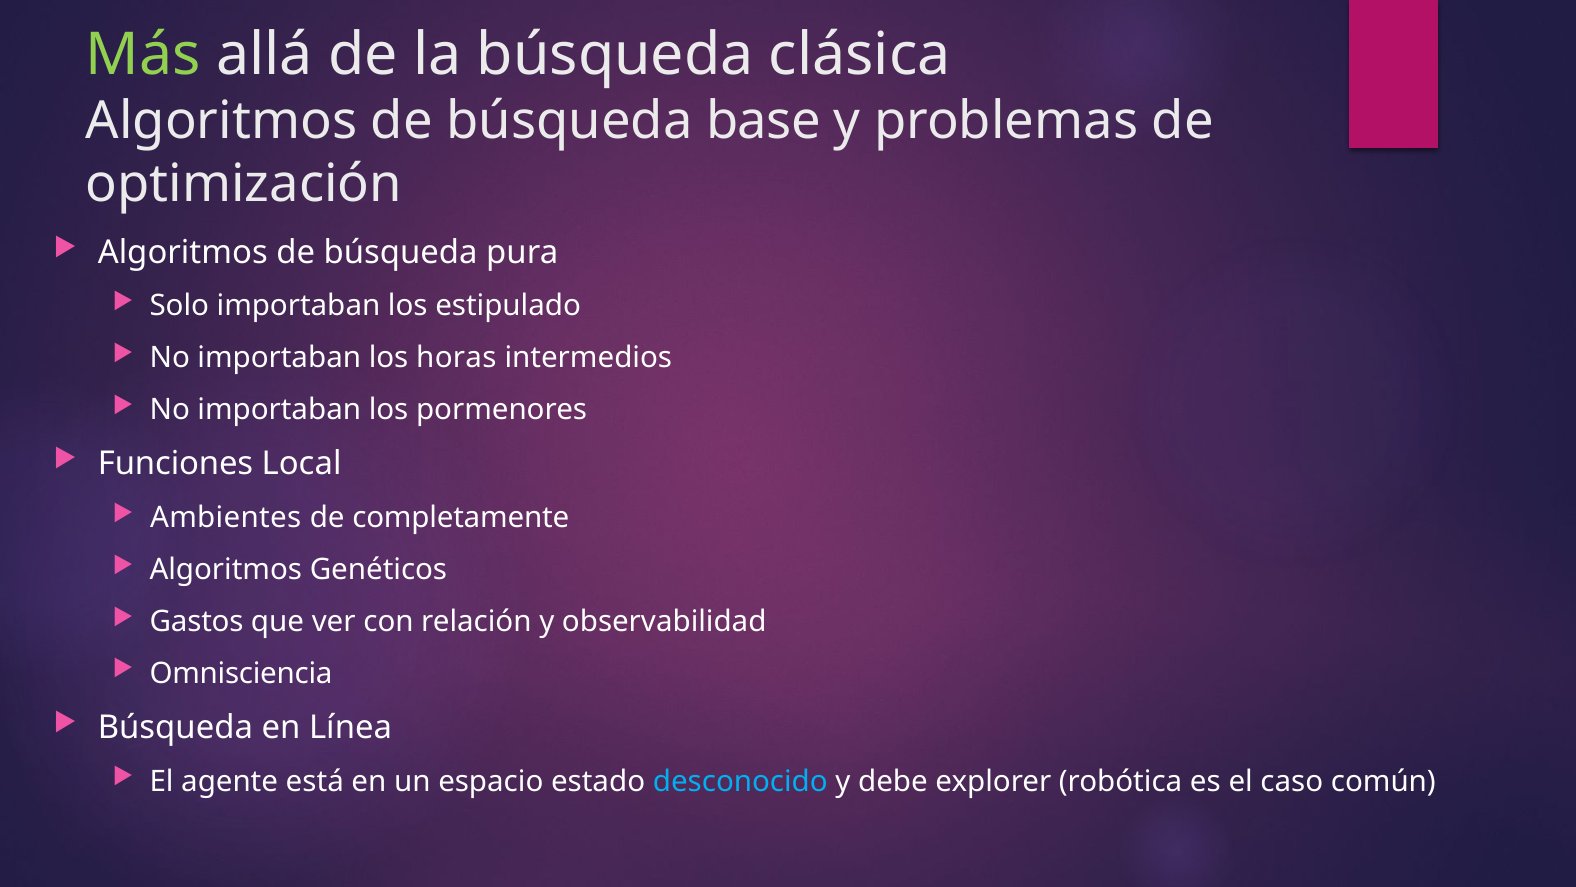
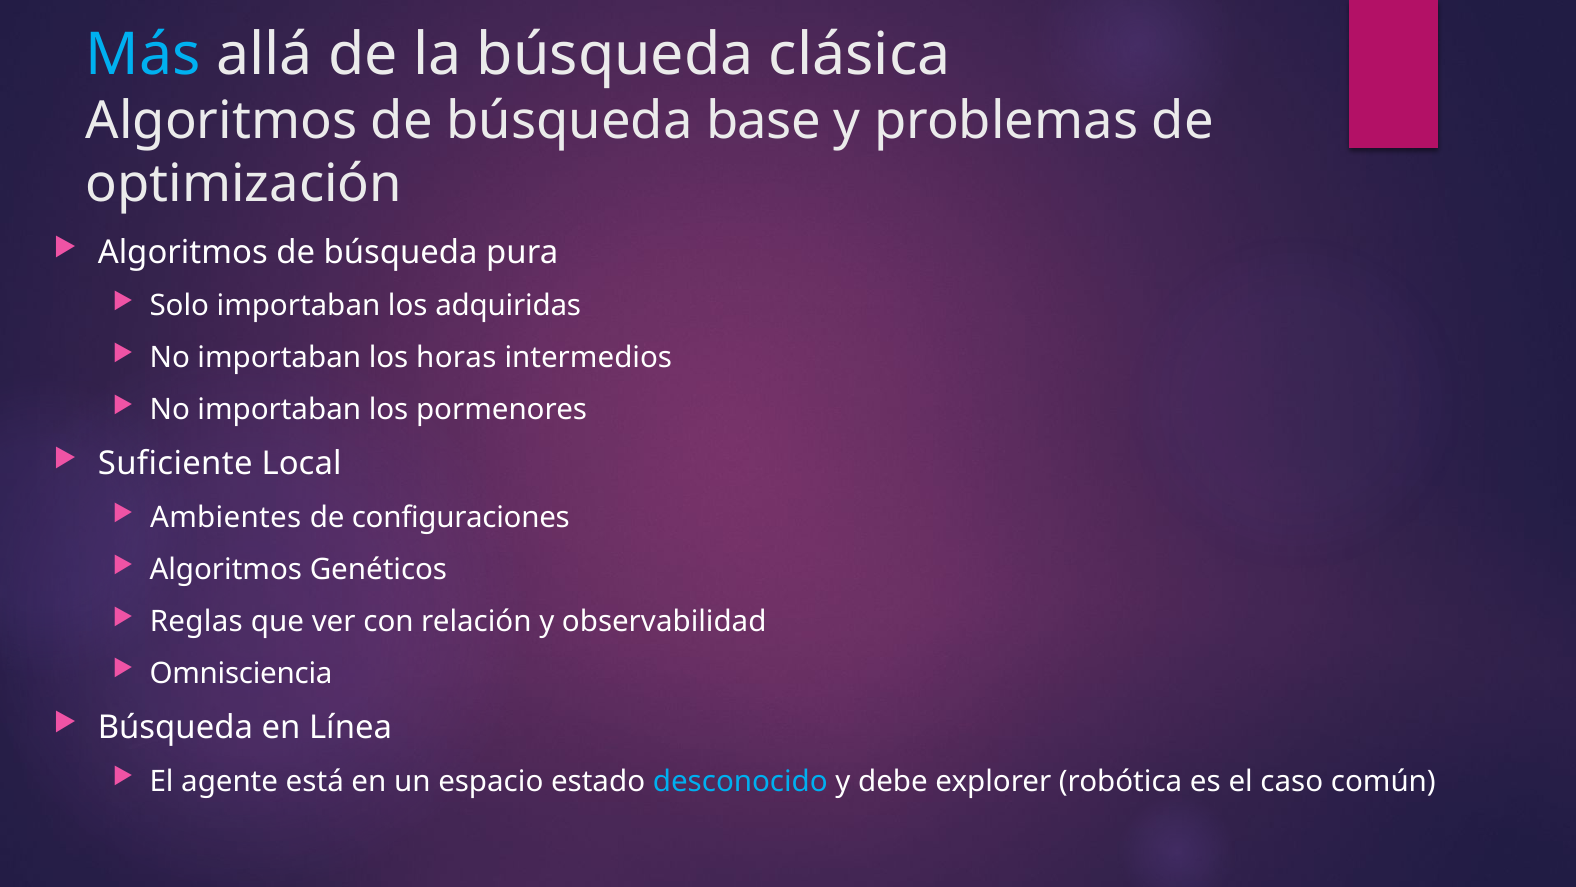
Más colour: light green -> light blue
estipulado: estipulado -> adquiridas
Funciones: Funciones -> Suficiente
completamente: completamente -> configuraciones
Gastos: Gastos -> Reglas
